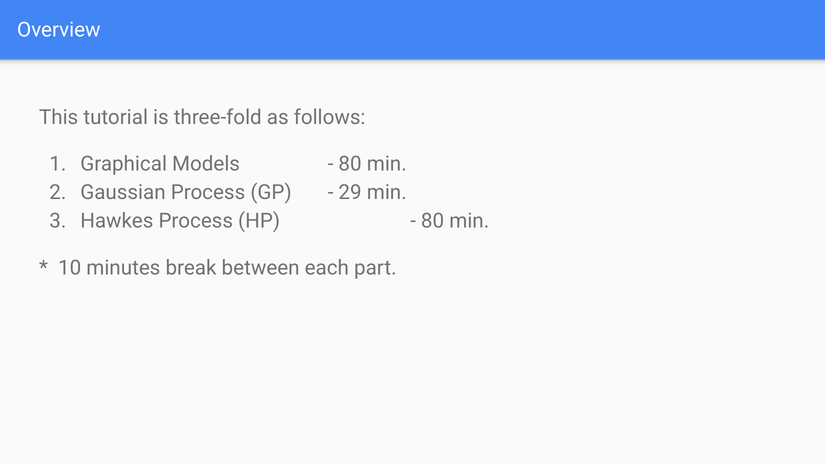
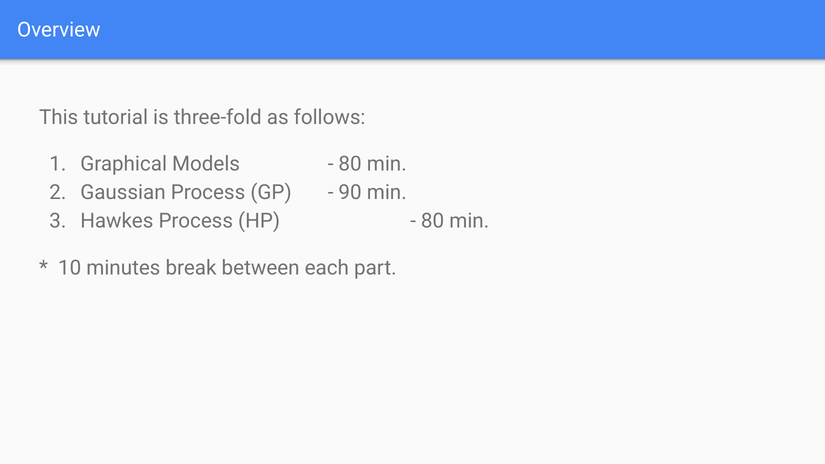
29: 29 -> 90
